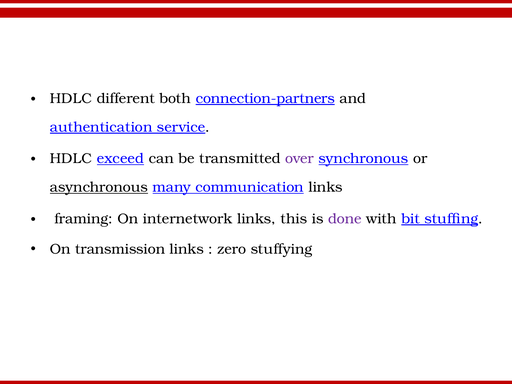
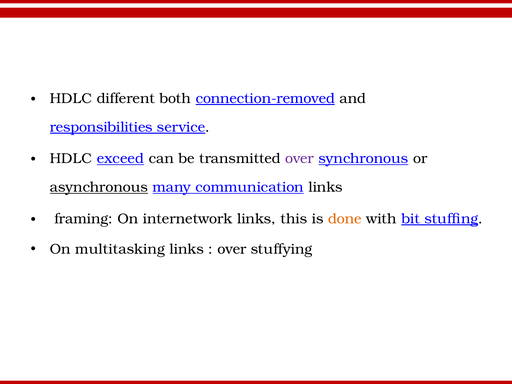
connection-partners: connection-partners -> connection-removed
authentication: authentication -> responsibilities
done colour: purple -> orange
transmission: transmission -> multitasking
zero at (232, 249): zero -> over
